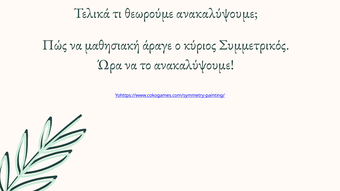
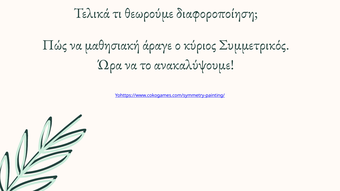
θεωρούμε ανακαλύψουμε: ανακαλύψουμε -> διαφοροποίηση
